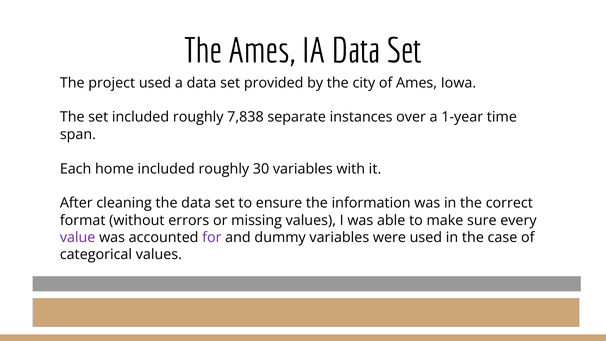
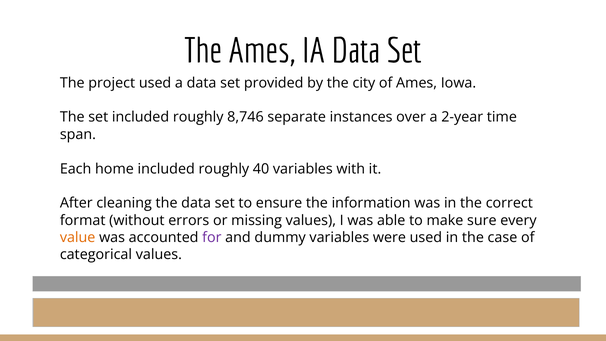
7,838: 7,838 -> 8,746
1-year: 1-year -> 2-year
30: 30 -> 40
value colour: purple -> orange
